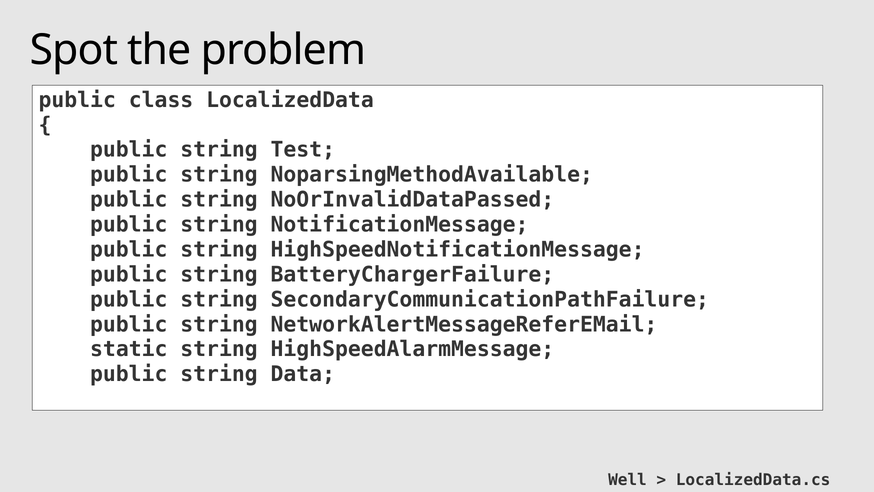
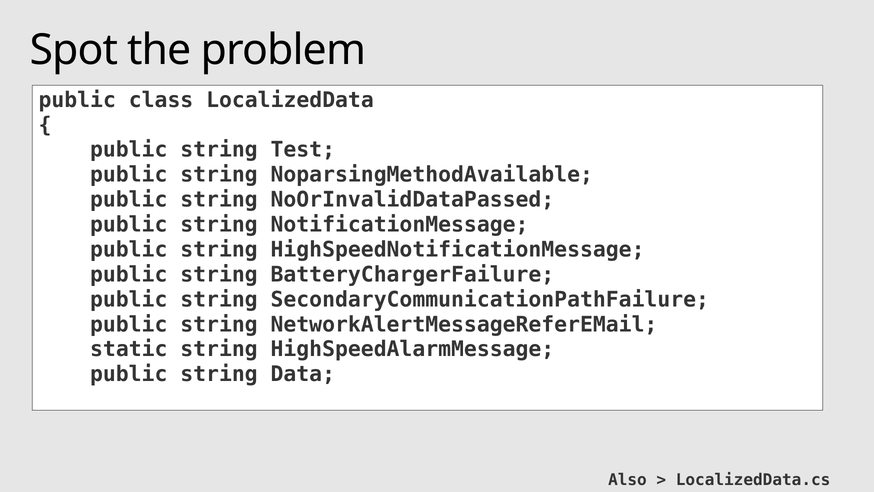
Well: Well -> Also
